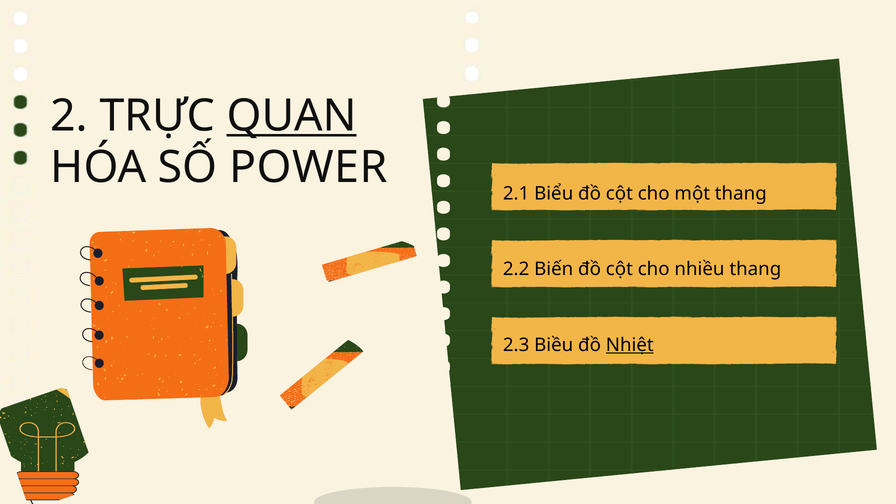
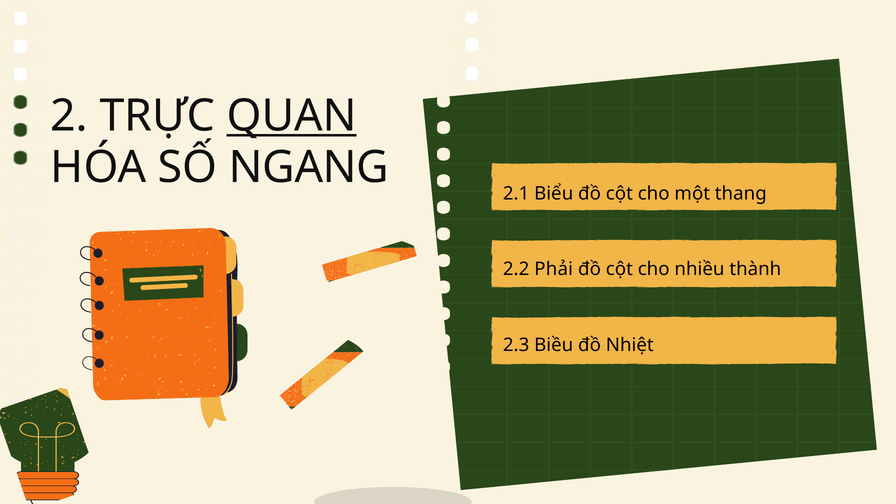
POWER: POWER -> NGANG
Biến: Biến -> Phải
nhiều thang: thang -> thành
Nhiệt underline: present -> none
